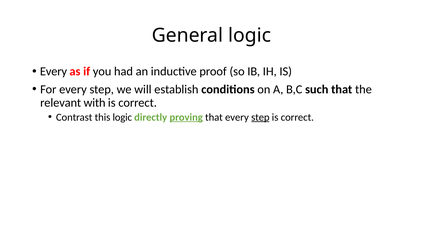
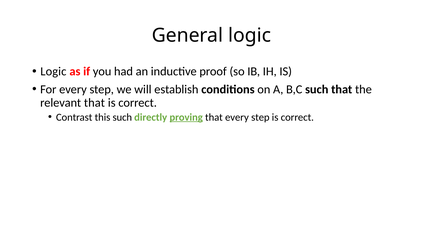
Every at (54, 72): Every -> Logic
relevant with: with -> that
this logic: logic -> such
step at (260, 117) underline: present -> none
